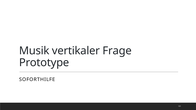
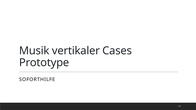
Frage: Frage -> Cases
